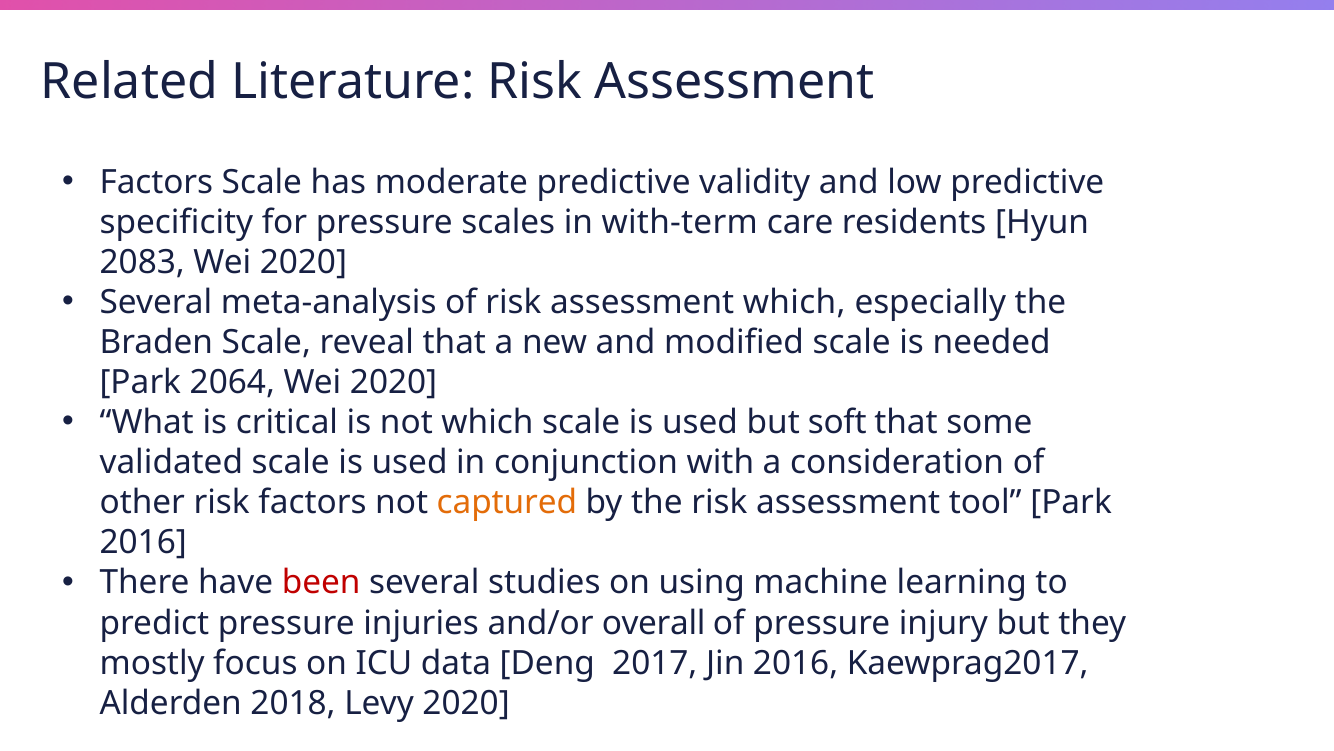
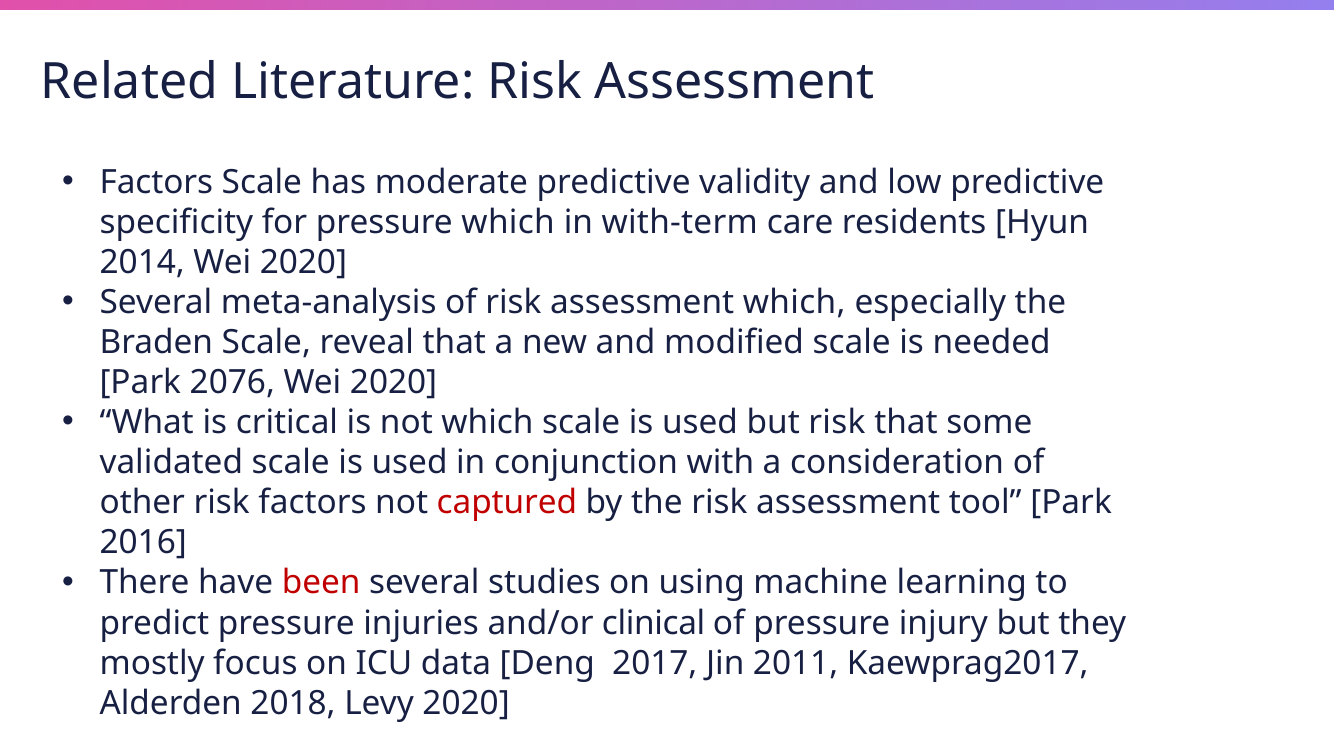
pressure scales: scales -> which
2083: 2083 -> 2014
2064: 2064 -> 2076
but soft: soft -> risk
captured colour: orange -> red
overall: overall -> clinical
Jin 2016: 2016 -> 2011
